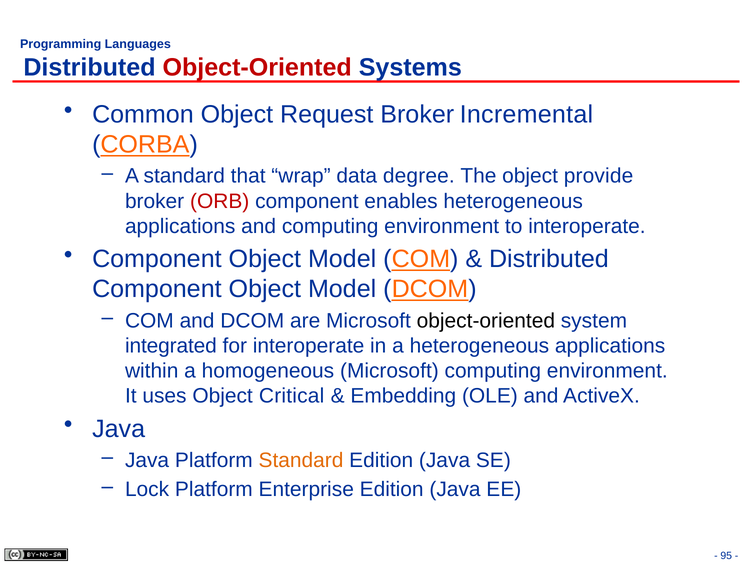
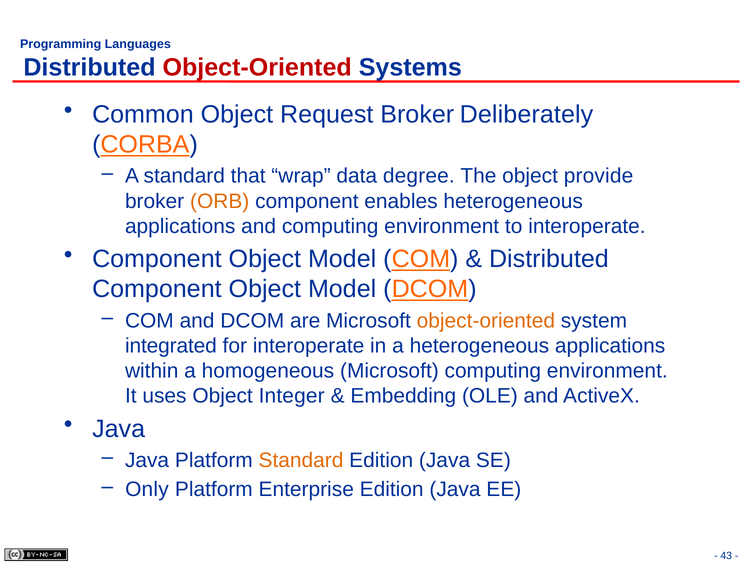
Incremental: Incremental -> Deliberately
ORB colour: red -> orange
object-oriented at (486, 321) colour: black -> orange
Critical: Critical -> Integer
Lock: Lock -> Only
95: 95 -> 43
